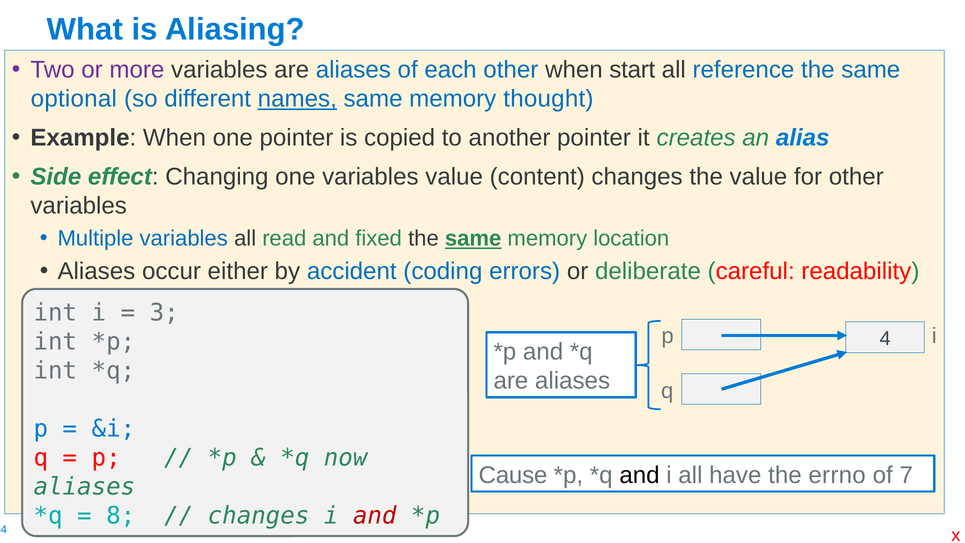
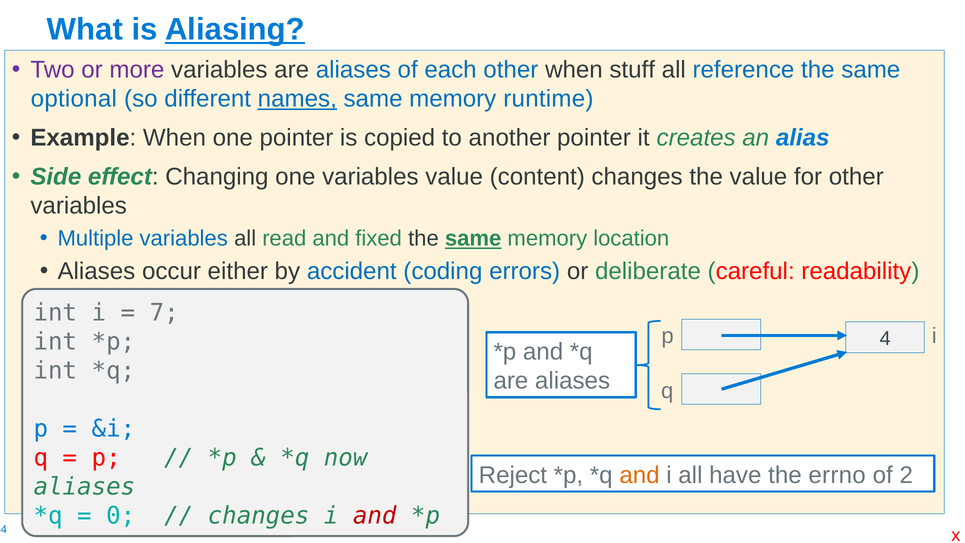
Aliasing underline: none -> present
start: start -> stuff
thought: thought -> runtime
3: 3 -> 7
Cause: Cause -> Reject
and at (639, 475) colour: black -> orange
7: 7 -> 2
8: 8 -> 0
